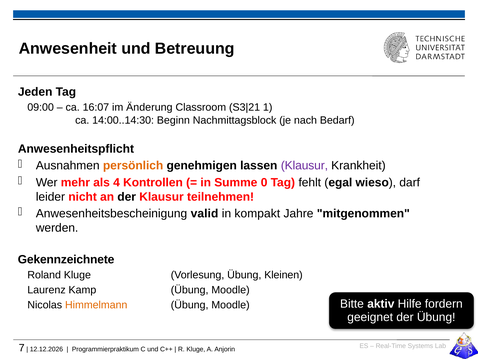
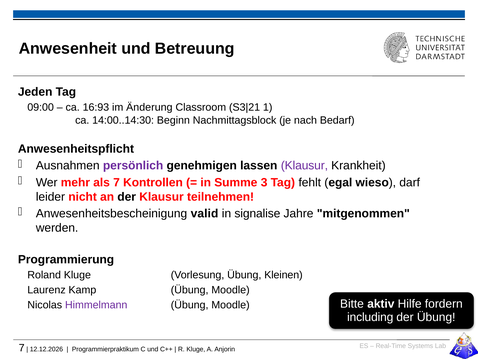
16:07: 16:07 -> 16:93
persönlich colour: orange -> purple
als 4: 4 -> 7
0: 0 -> 3
kompakt: kompakt -> signalise
Gekennzeichnete: Gekennzeichnete -> Programmierung
Himmelmann colour: orange -> purple
geeignet: geeignet -> including
